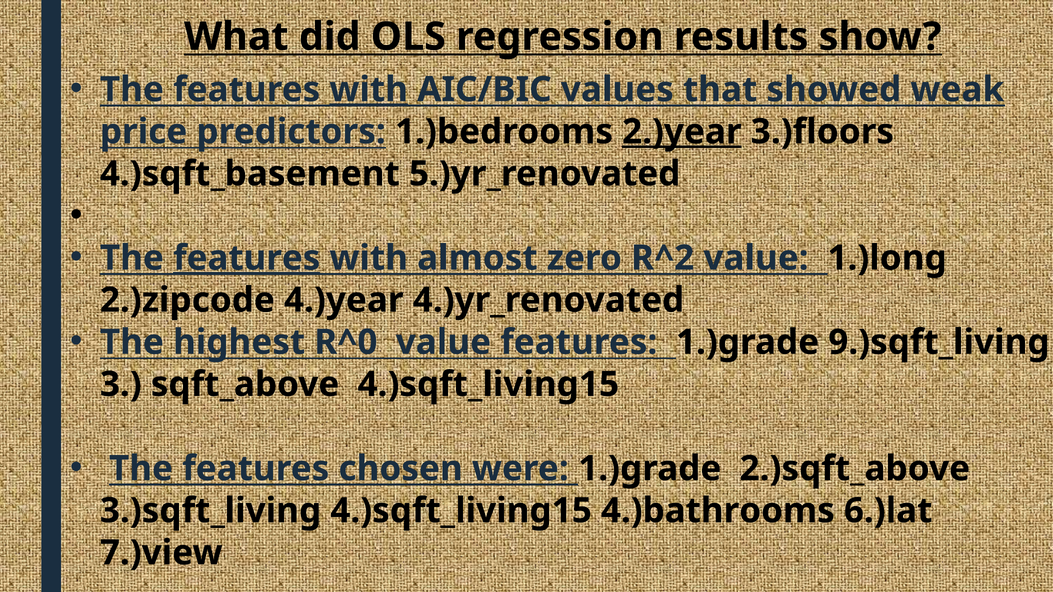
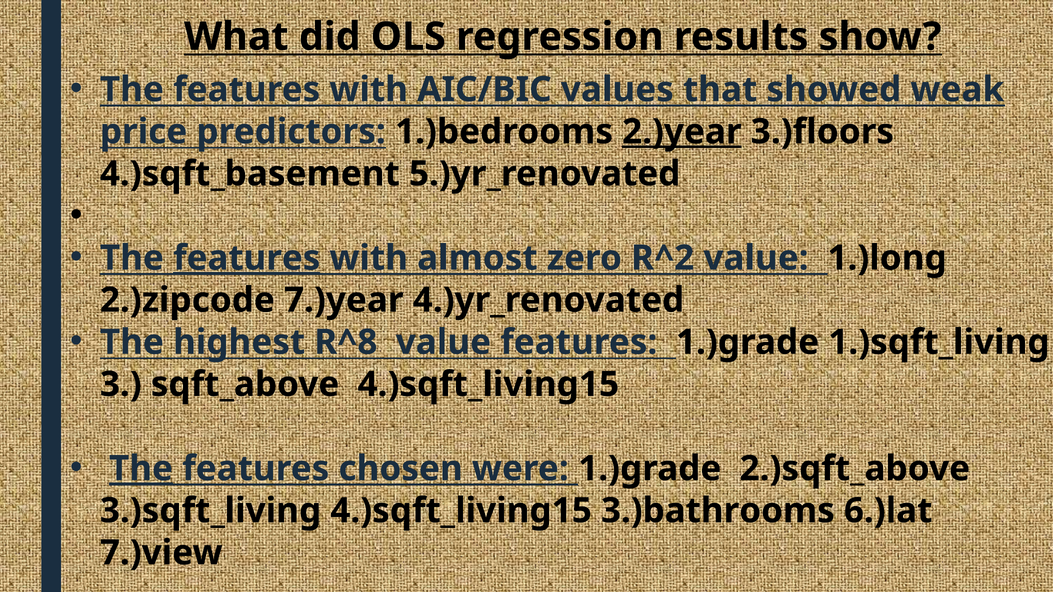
with at (369, 90) underline: present -> none
4.)year: 4.)year -> 7.)year
R^0: R^0 -> R^8
9.)sqft_living: 9.)sqft_living -> 1.)sqft_living
The at (141, 469) underline: none -> present
4.)bathrooms: 4.)bathrooms -> 3.)bathrooms
